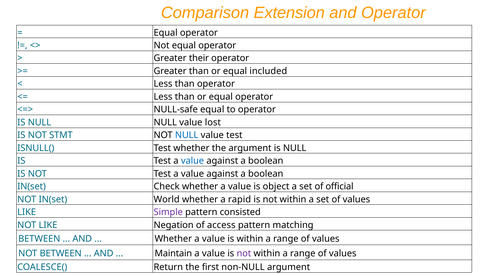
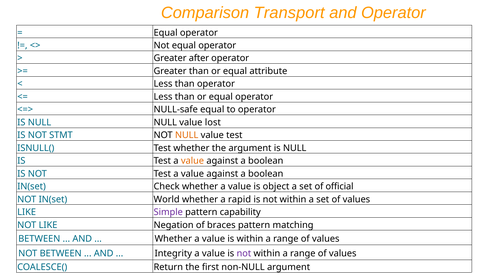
Extension: Extension -> Transport
their: their -> after
included: included -> attribute
NULL at (187, 135) colour: blue -> orange
value at (192, 161) colour: blue -> orange
consisted: consisted -> capability
access: access -> braces
Maintain: Maintain -> Integrity
